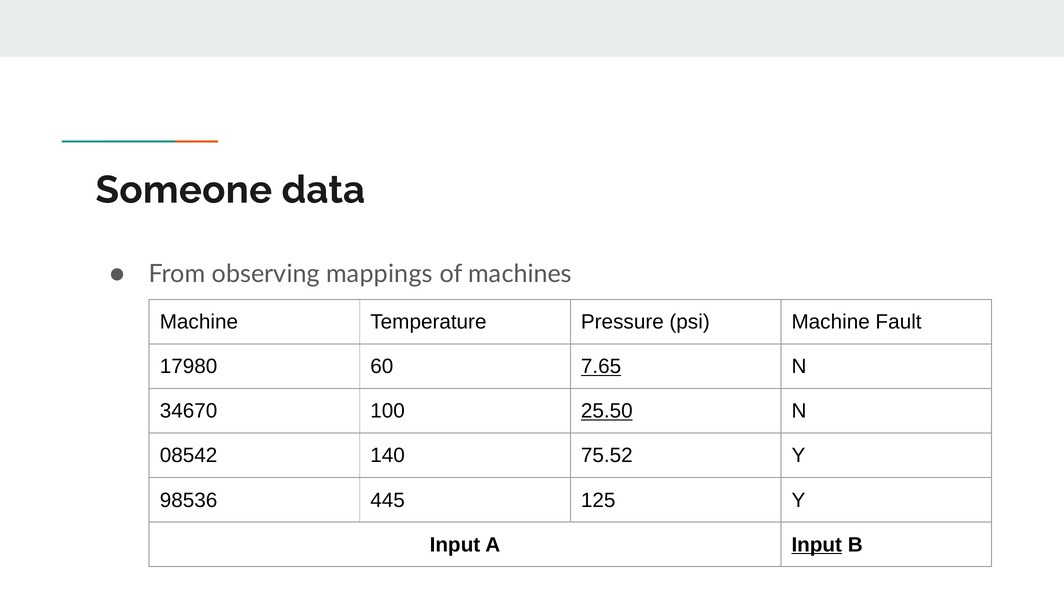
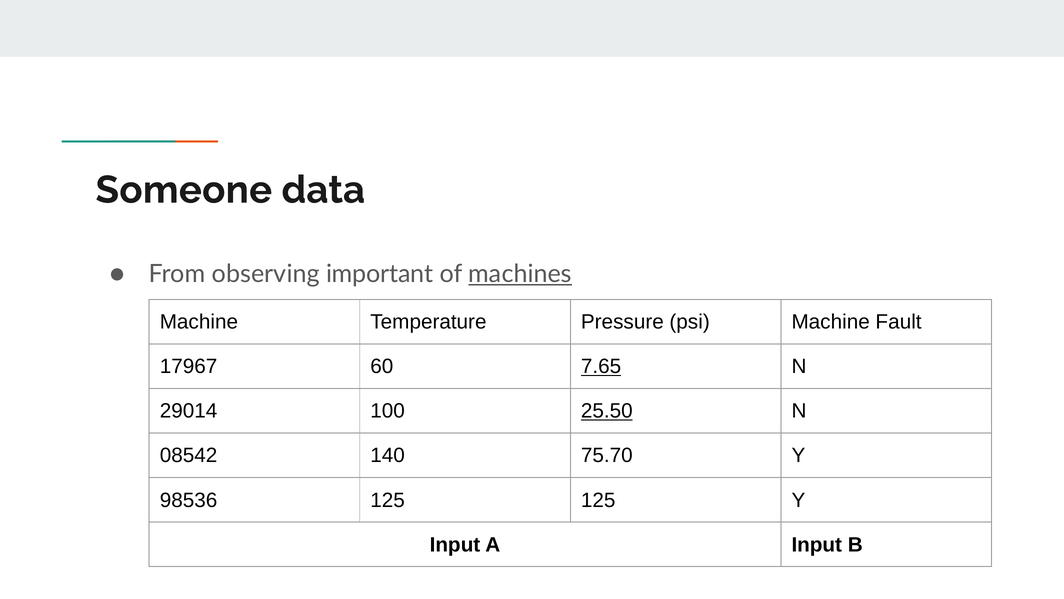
mappings: mappings -> important
machines underline: none -> present
17980: 17980 -> 17967
34670: 34670 -> 29014
75.52: 75.52 -> 75.70
98536 445: 445 -> 125
Input at (817, 544) underline: present -> none
